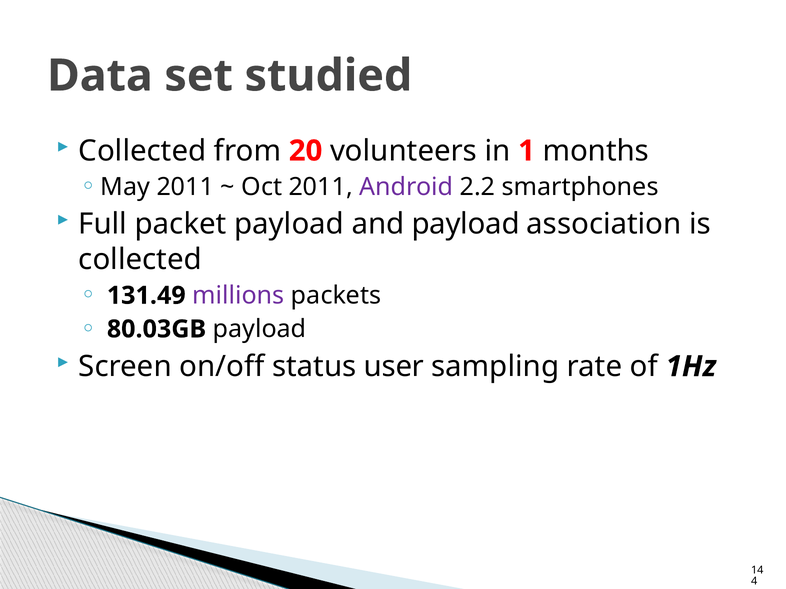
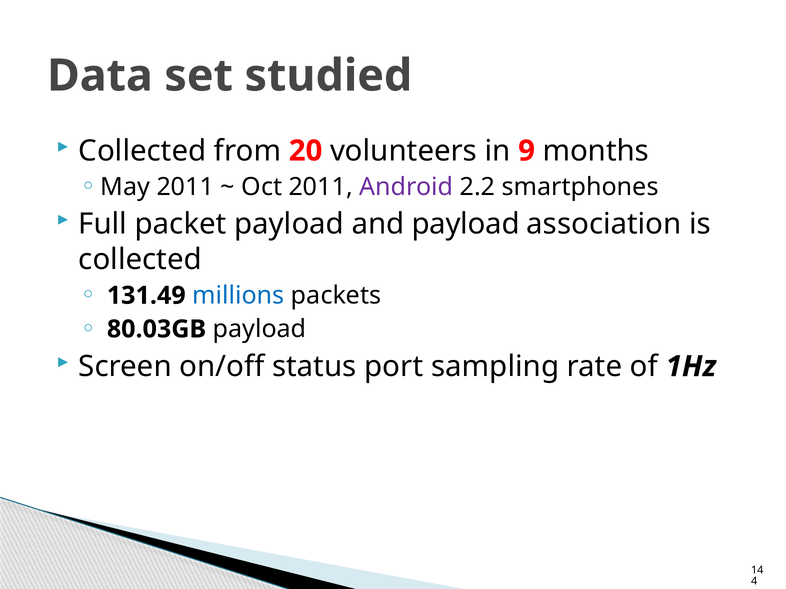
1: 1 -> 9
millions colour: purple -> blue
user: user -> port
